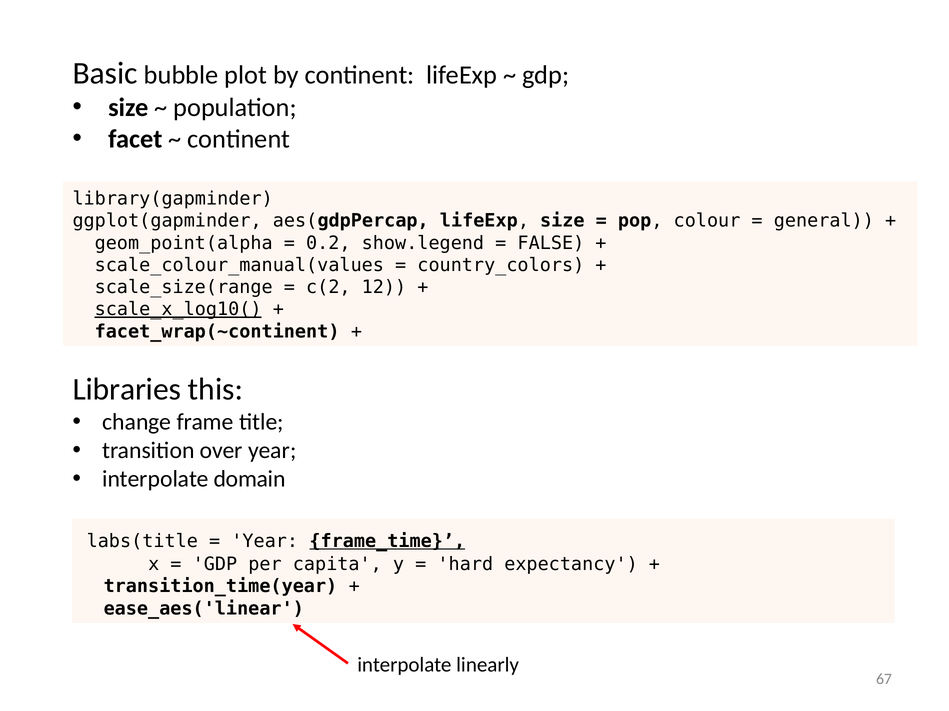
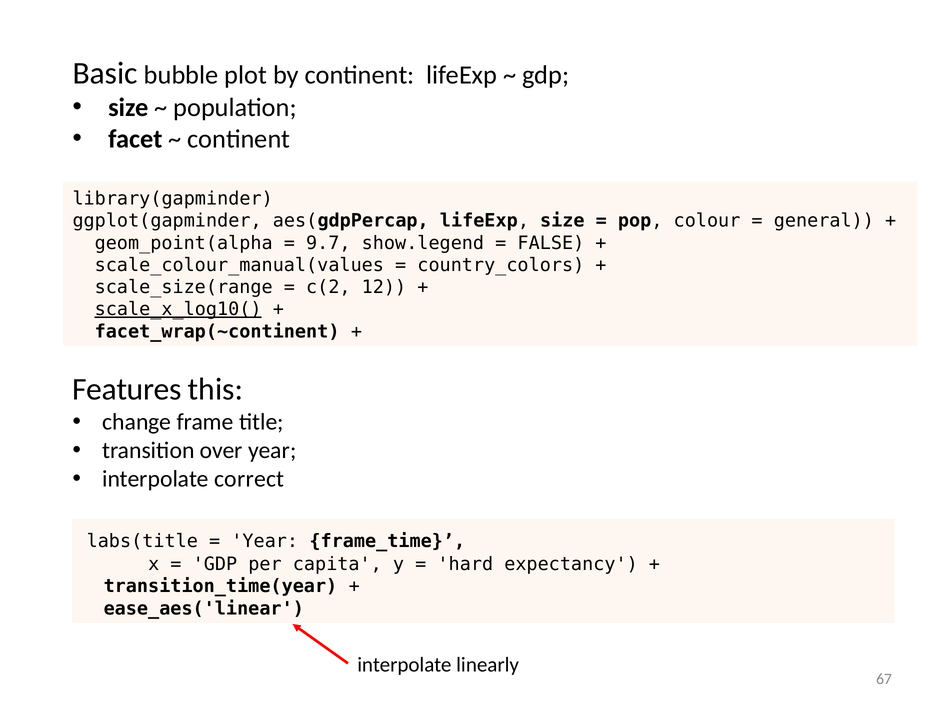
0.2: 0.2 -> 9.7
Libraries: Libraries -> Features
domain: domain -> correct
frame_time underline: present -> none
